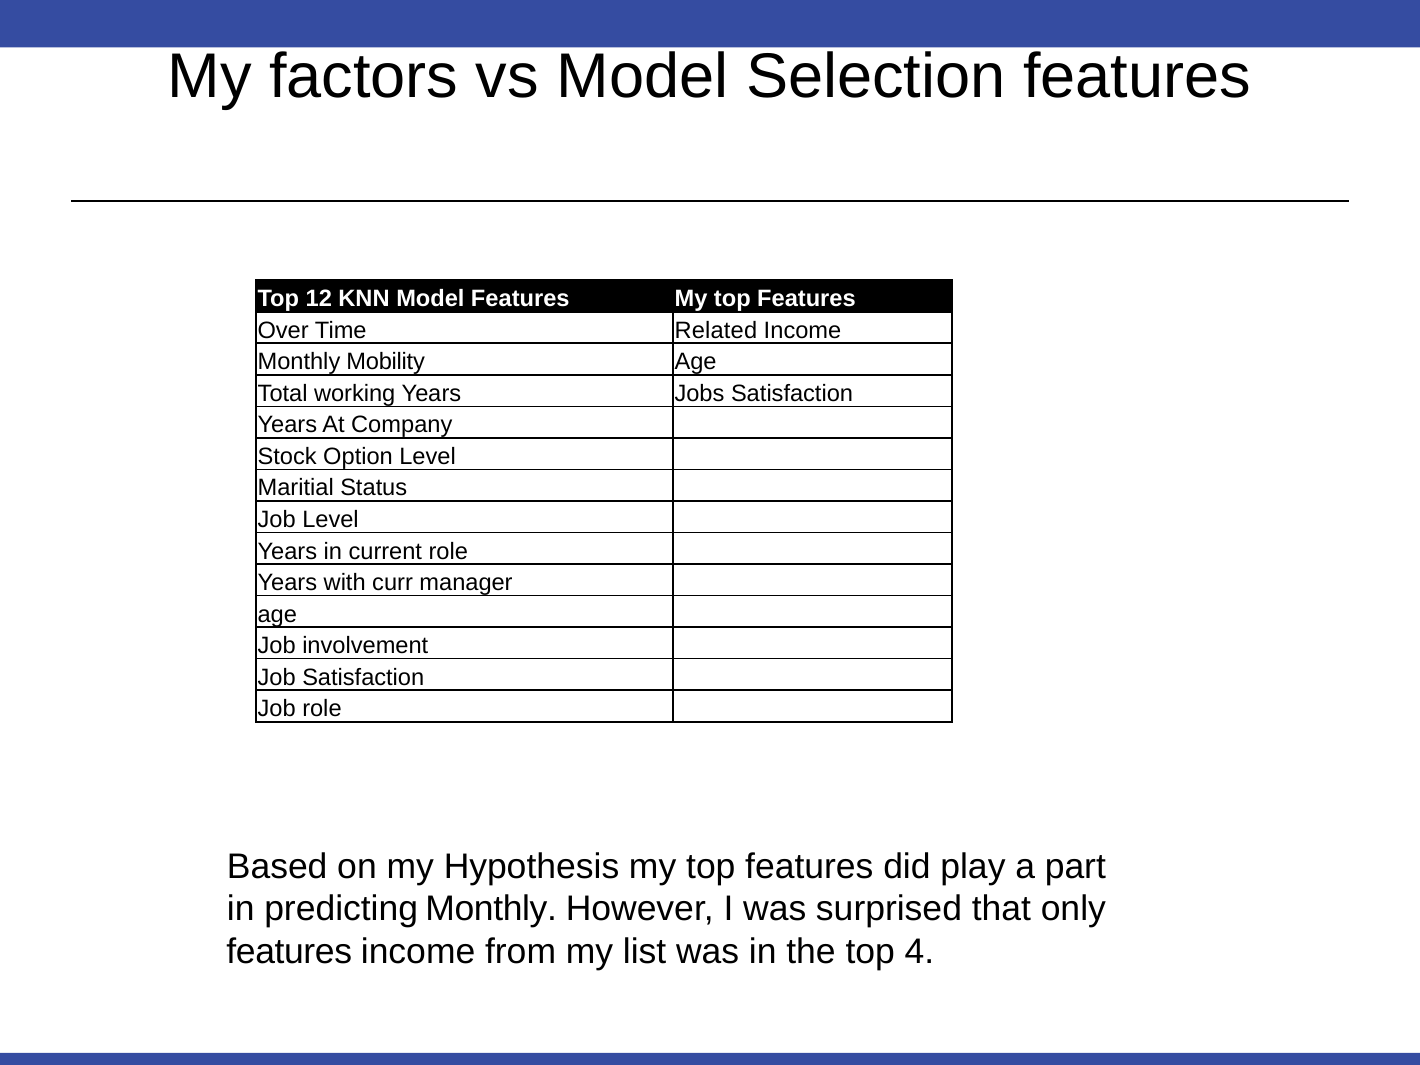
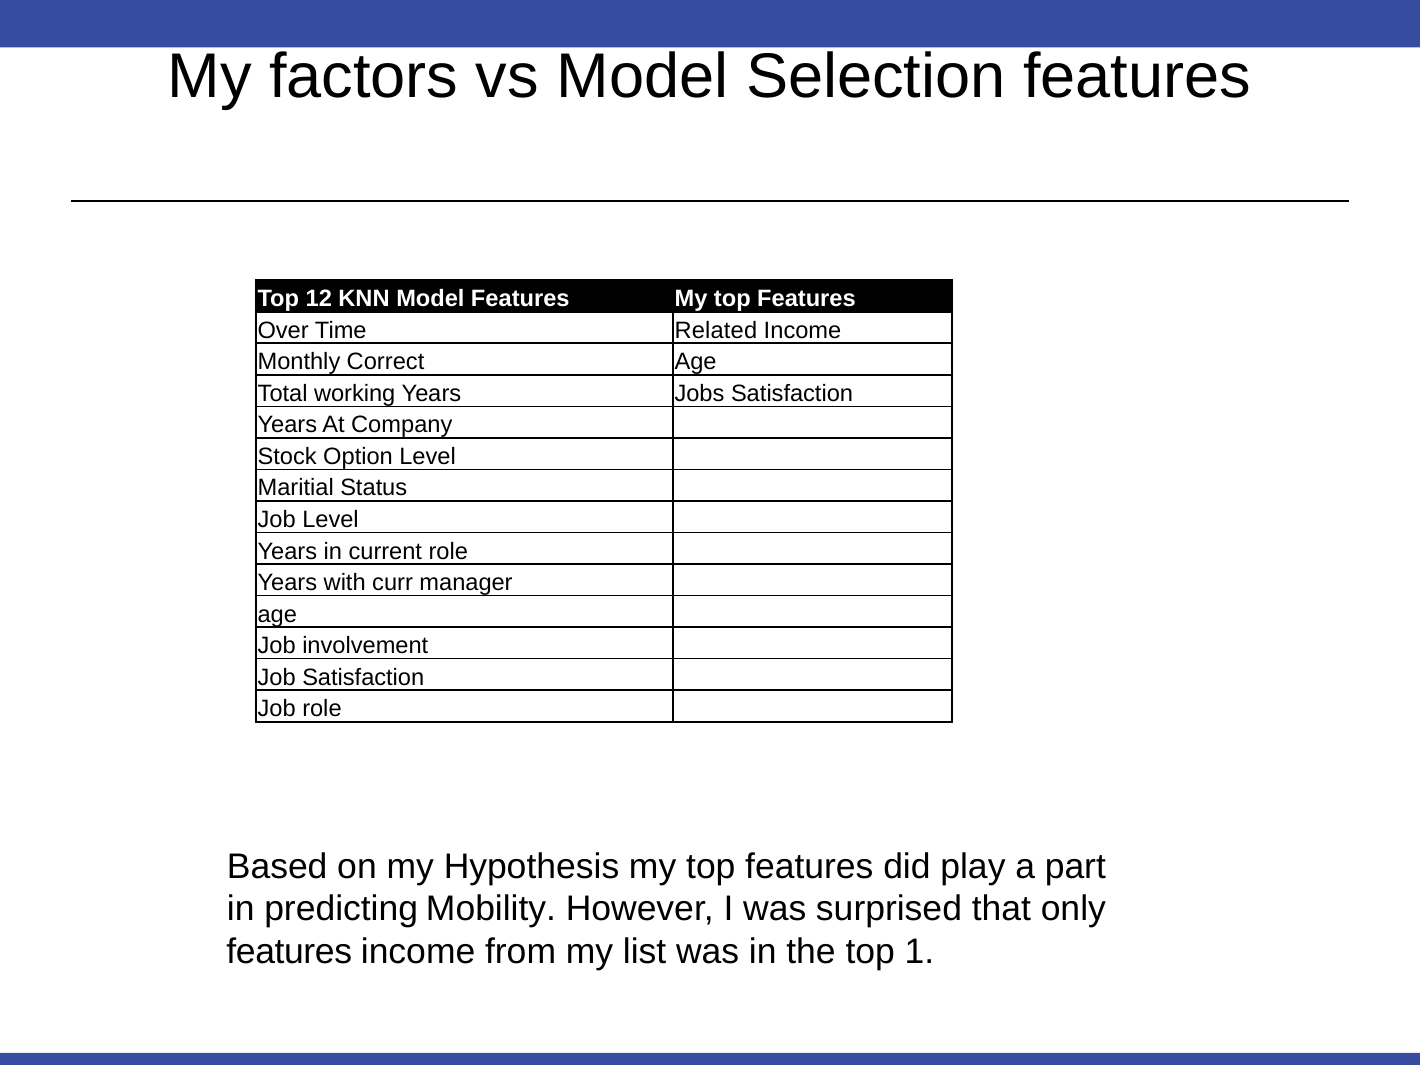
Mobility: Mobility -> Correct
predicting Monthly: Monthly -> Mobility
4: 4 -> 1
